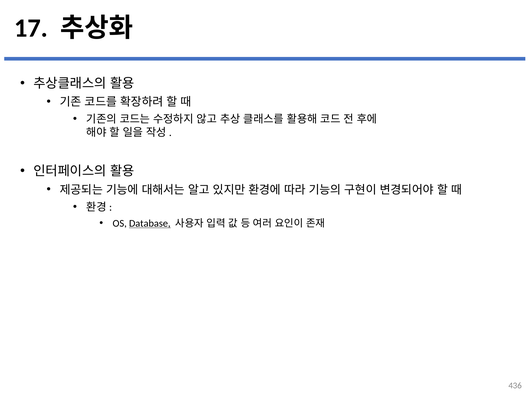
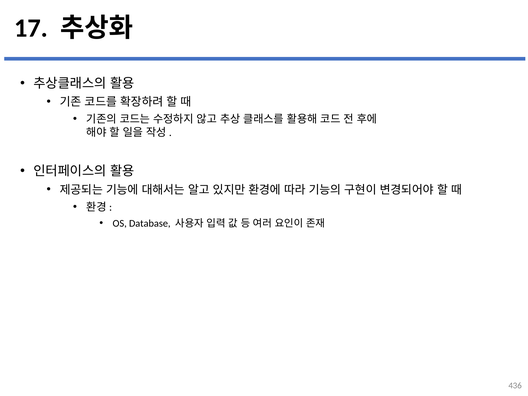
Database underline: present -> none
